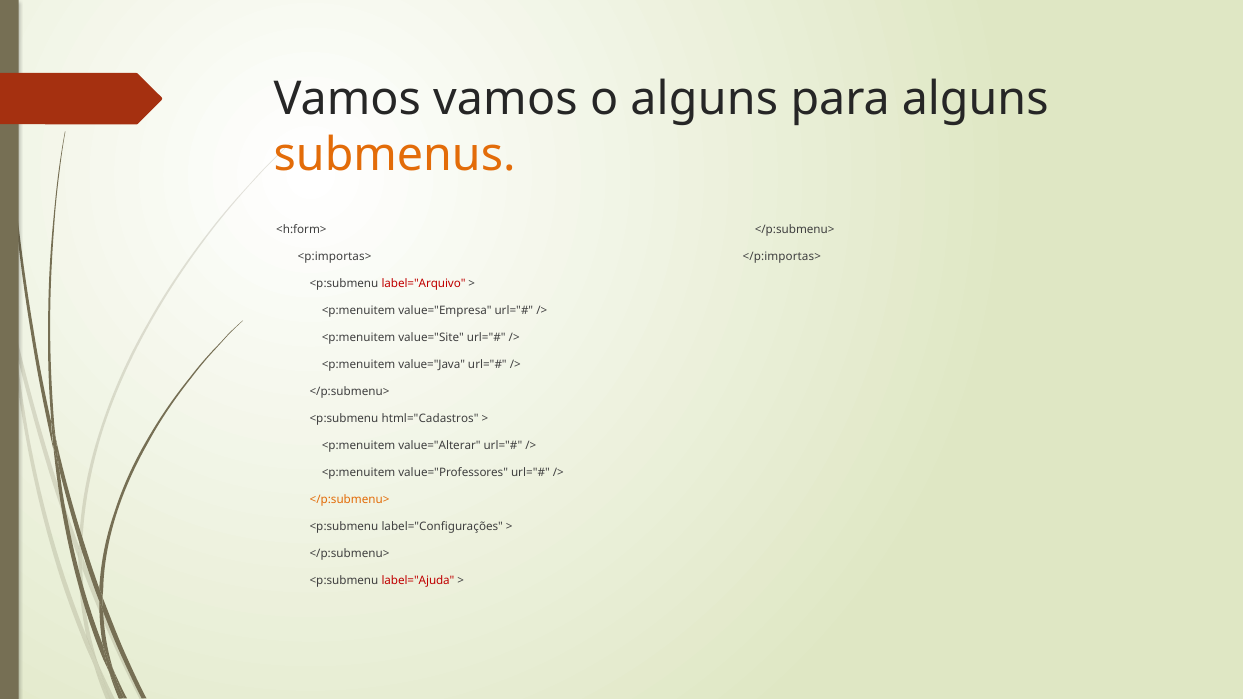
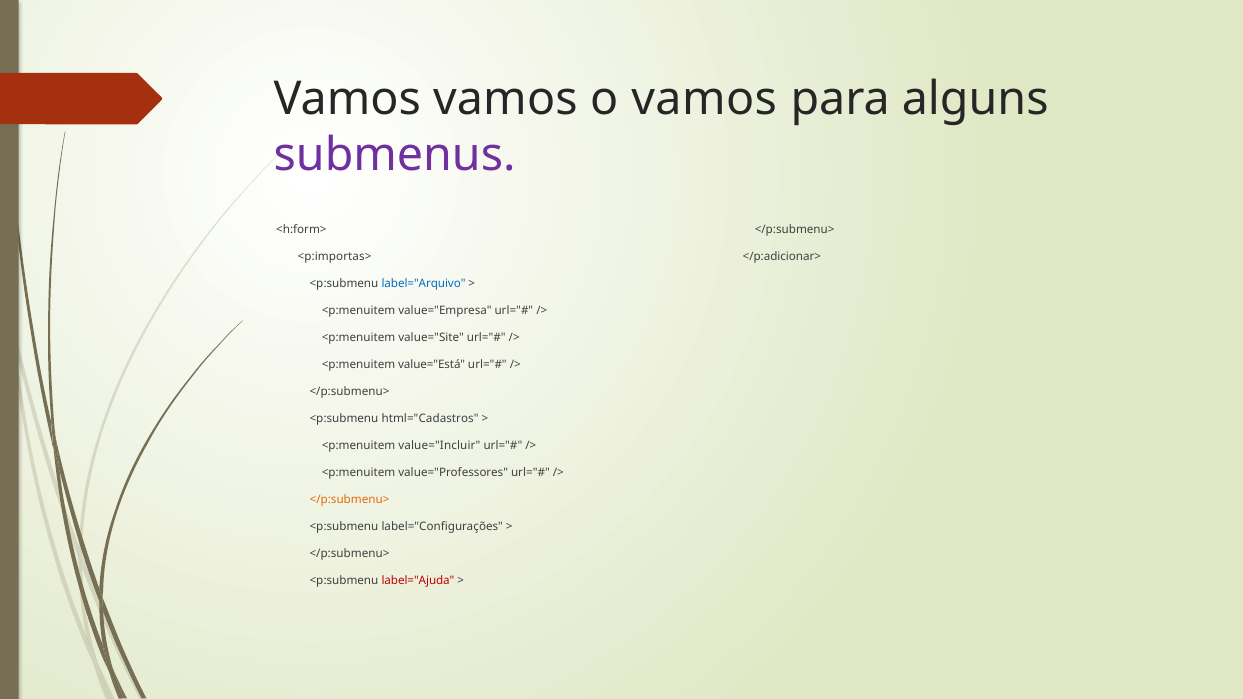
o alguns: alguns -> vamos
submenus colour: orange -> purple
</p:importas>: </p:importas> -> </p:adicionar>
label="Arquivo colour: red -> blue
value="Java: value="Java -> value="Está
value="Alterar: value="Alterar -> value="Incluir
